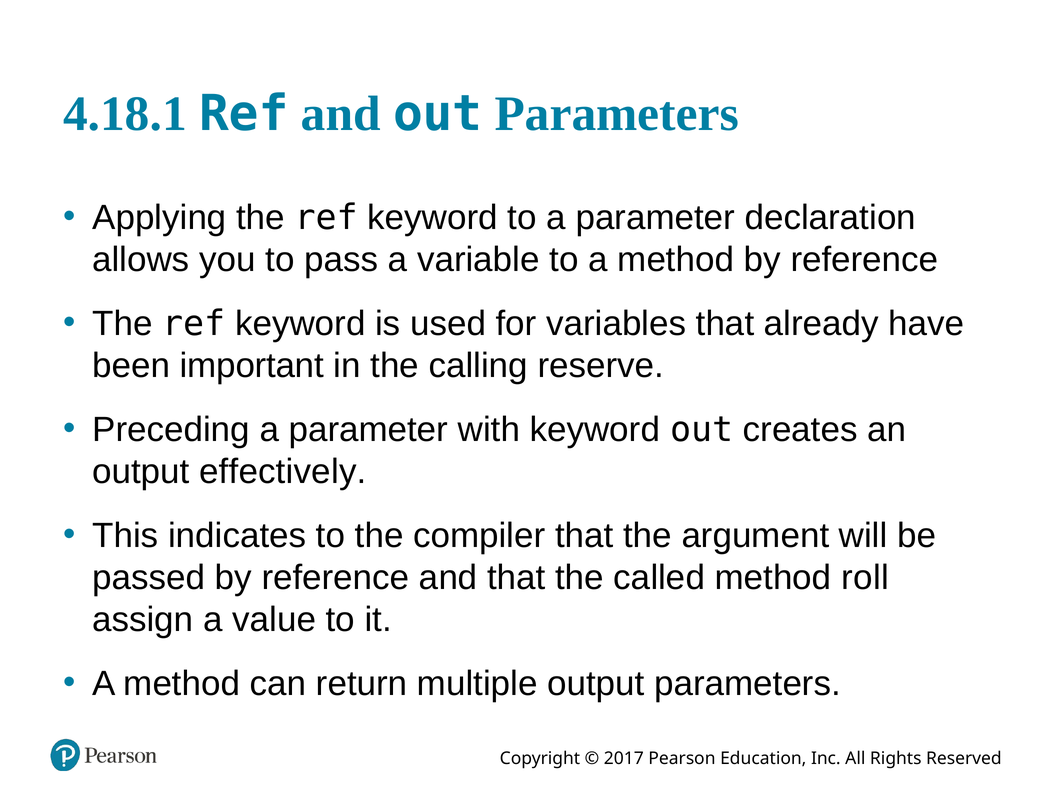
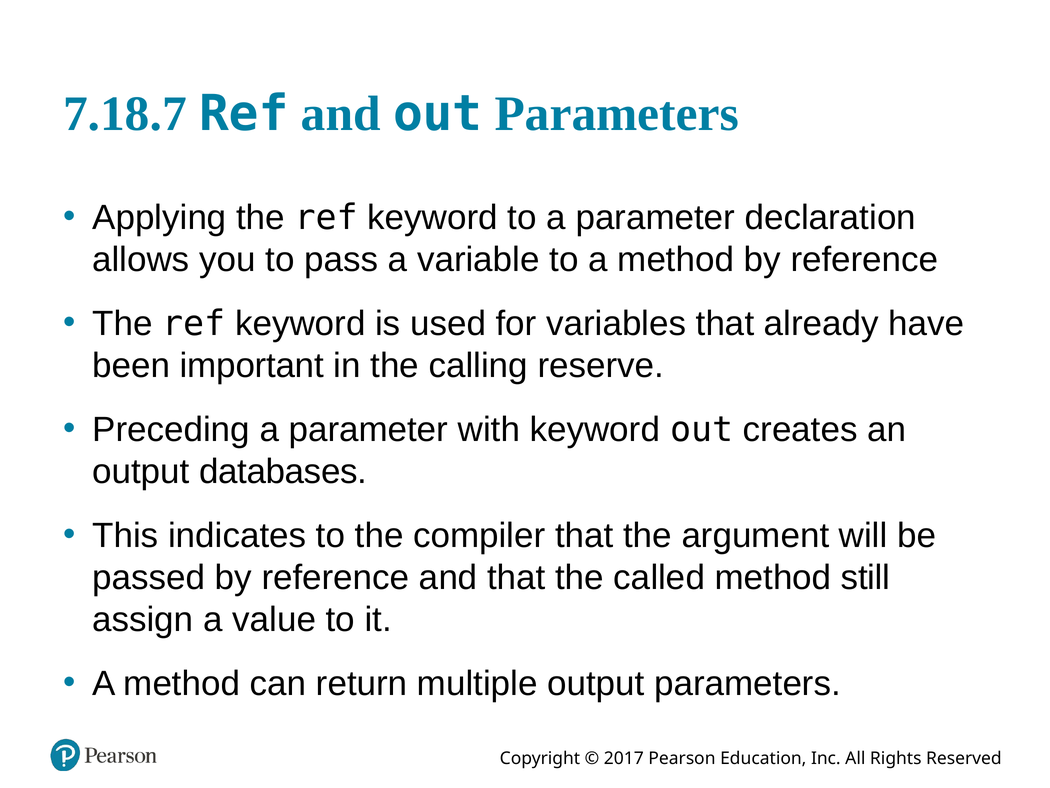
4.18.1: 4.18.1 -> 7.18.7
effectively: effectively -> databases
roll: roll -> still
